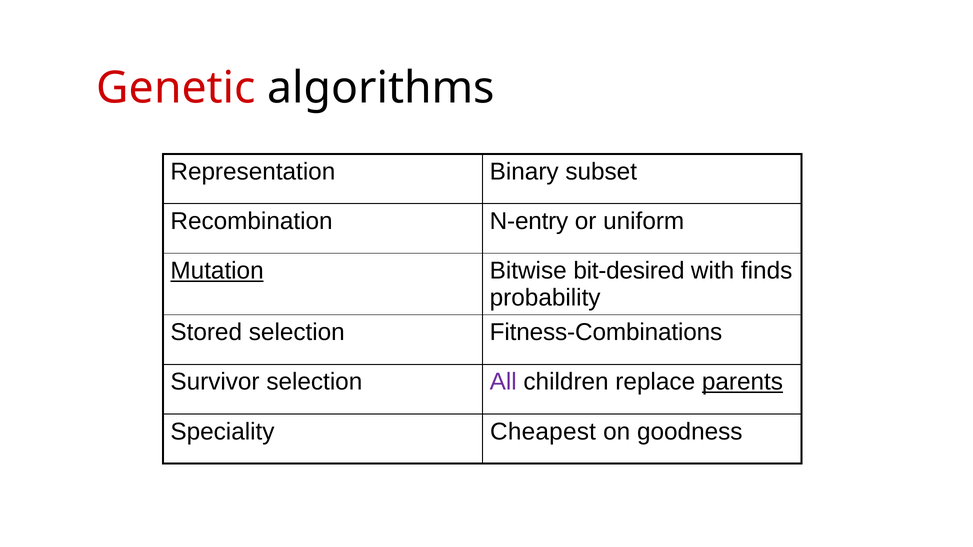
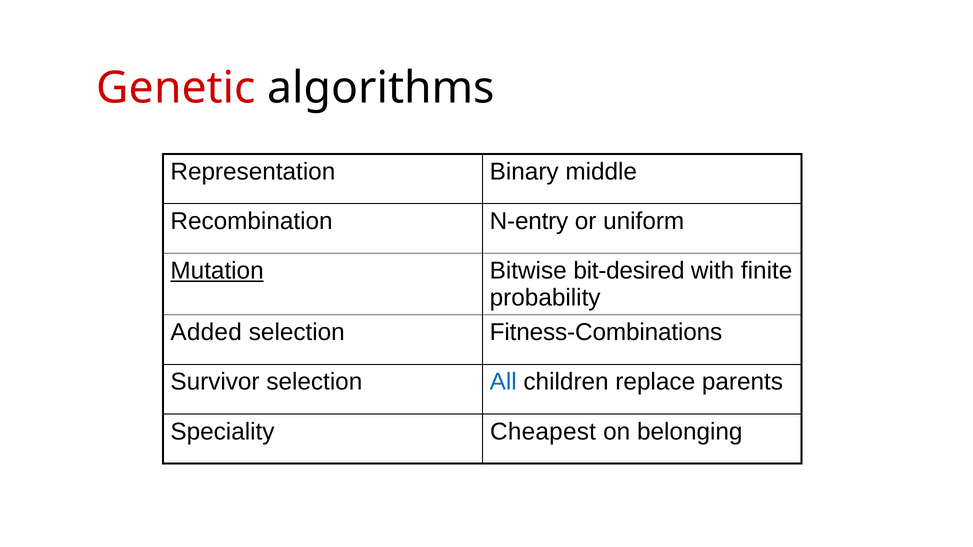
subset: subset -> middle
finds: finds -> finite
Stored: Stored -> Added
All colour: purple -> blue
parents underline: present -> none
goodness: goodness -> belonging
